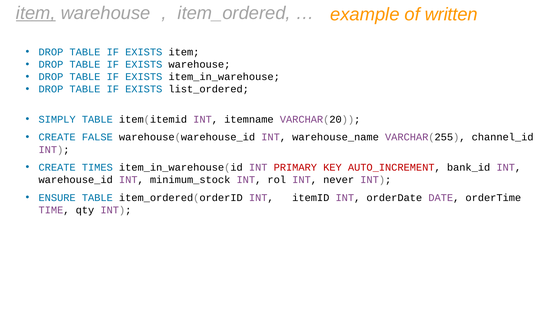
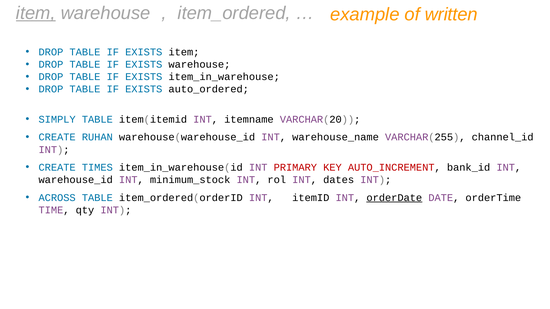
list_ordered: list_ordered -> auto_ordered
FALSE: FALSE -> RUHAN
never: never -> dates
ENSURE: ENSURE -> ACROSS
orderDate underline: none -> present
